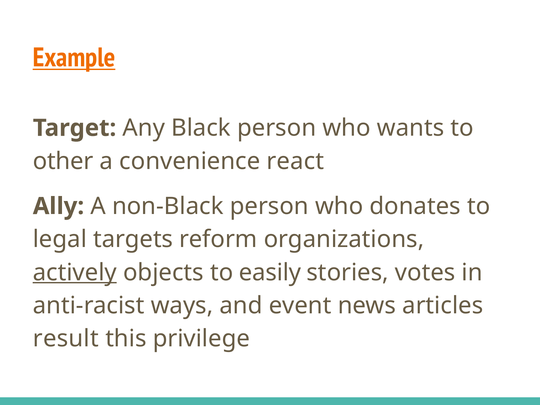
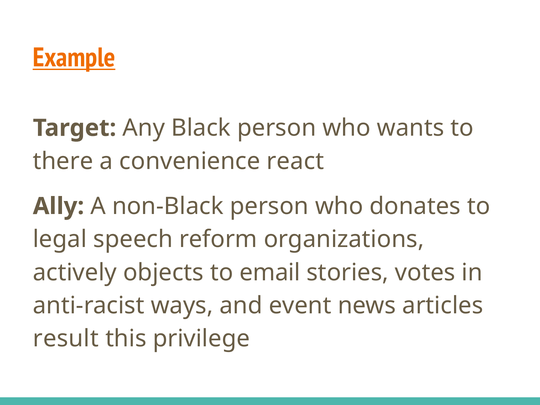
other: other -> there
targets: targets -> speech
actively underline: present -> none
easily: easily -> email
